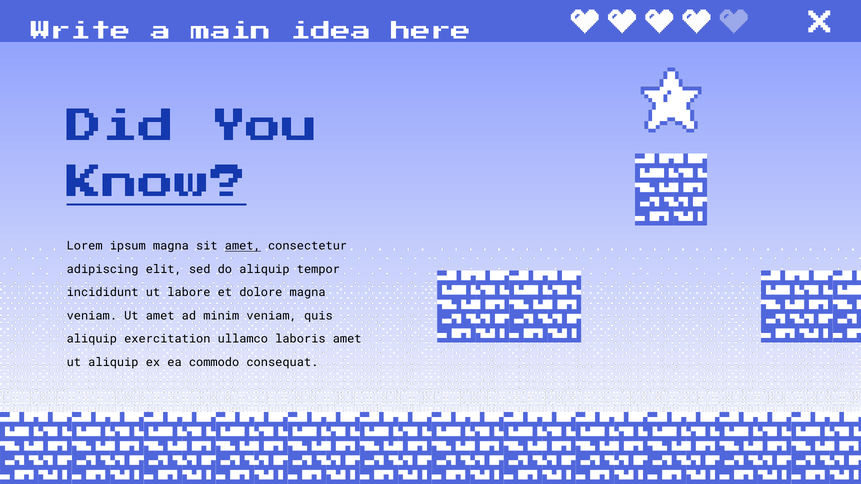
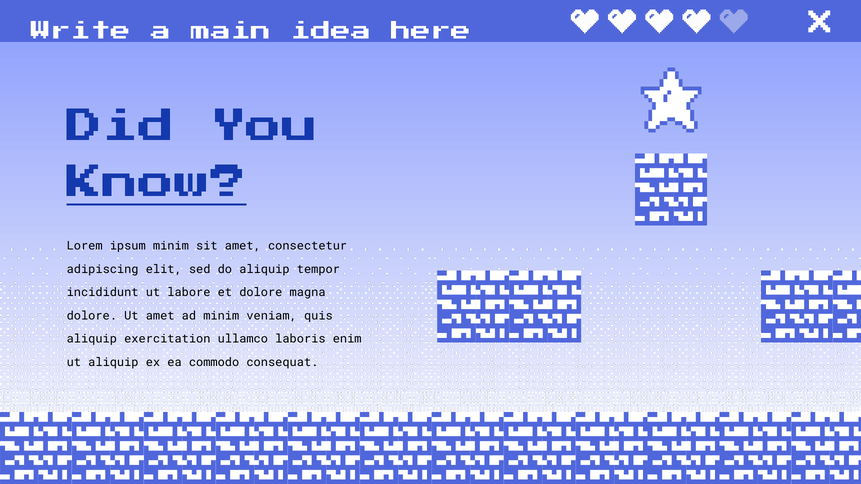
ipsum magna: magna -> minim
amet at (243, 246) underline: present -> none
veniam at (92, 316): veniam -> dolore
laboris amet: amet -> enim
